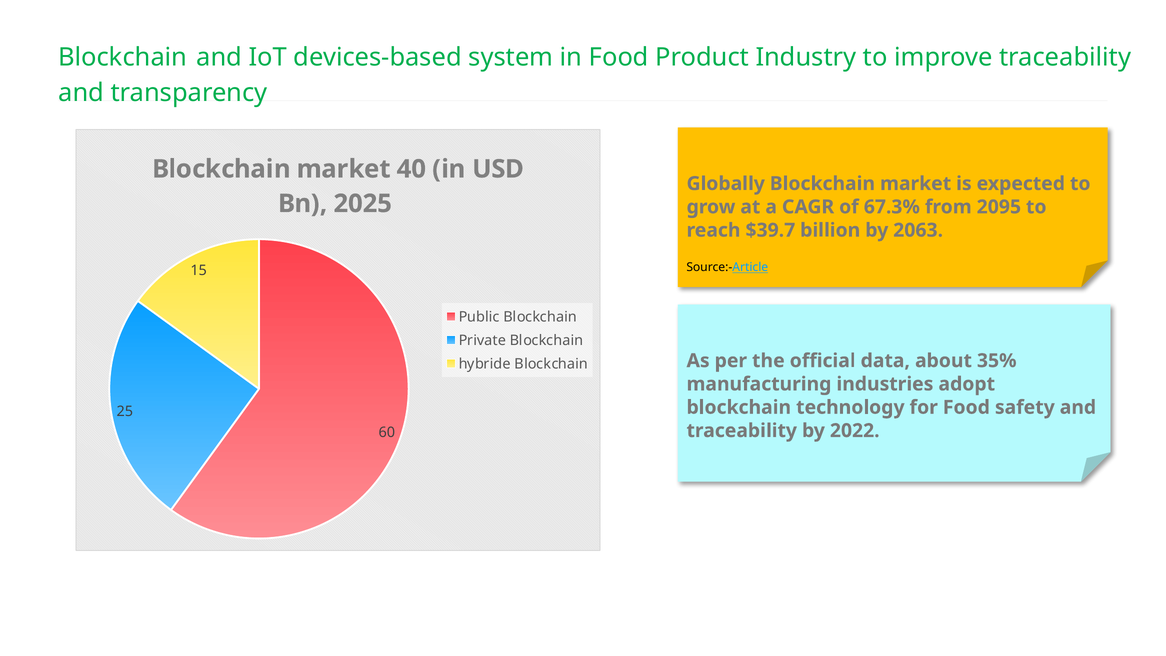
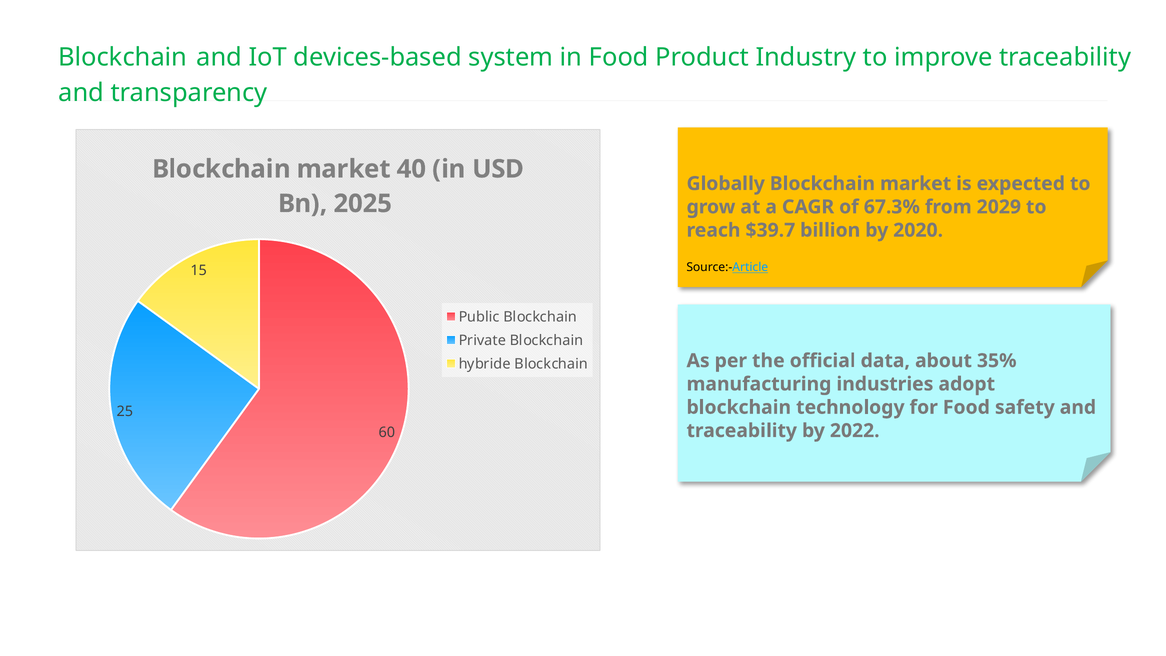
2095: 2095 -> 2029
2063: 2063 -> 2020
